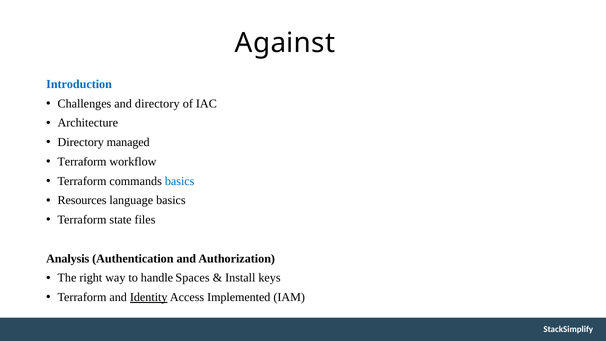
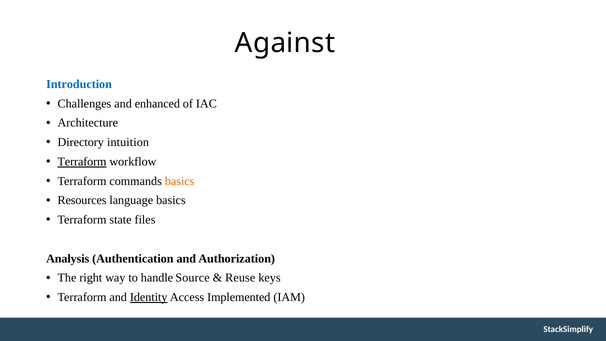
and directory: directory -> enhanced
managed: managed -> intuition
Terraform at (82, 162) underline: none -> present
basics at (180, 181) colour: blue -> orange
Spaces: Spaces -> Source
Install: Install -> Reuse
